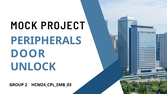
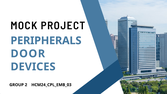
UNLOCK: UNLOCK -> DEVICES
